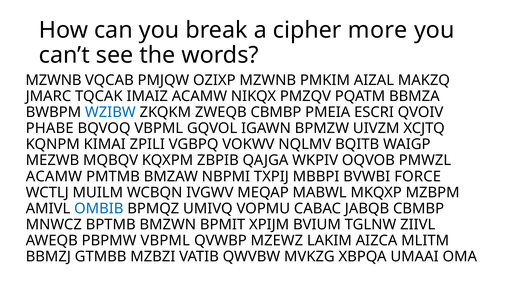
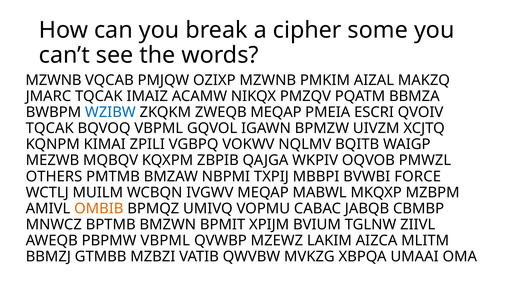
more: more -> some
ZWEQB CBMBP: CBMBP -> MEQAP
PHABE at (50, 129): PHABE -> TQCAK
ACAMW at (54, 177): ACAMW -> OTHERS
OMBIB colour: blue -> orange
